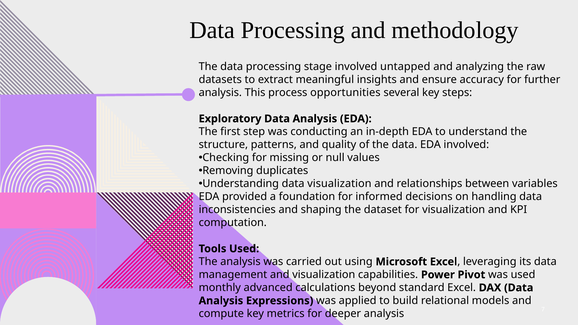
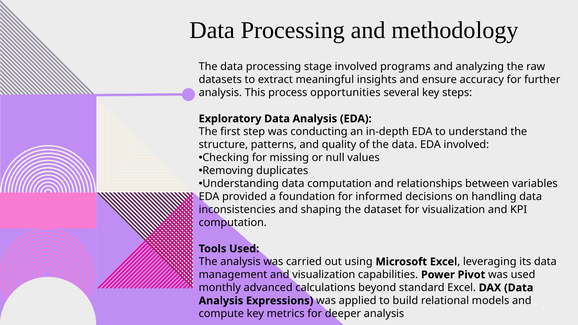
untapped: untapped -> programs
data visualization: visualization -> computation
